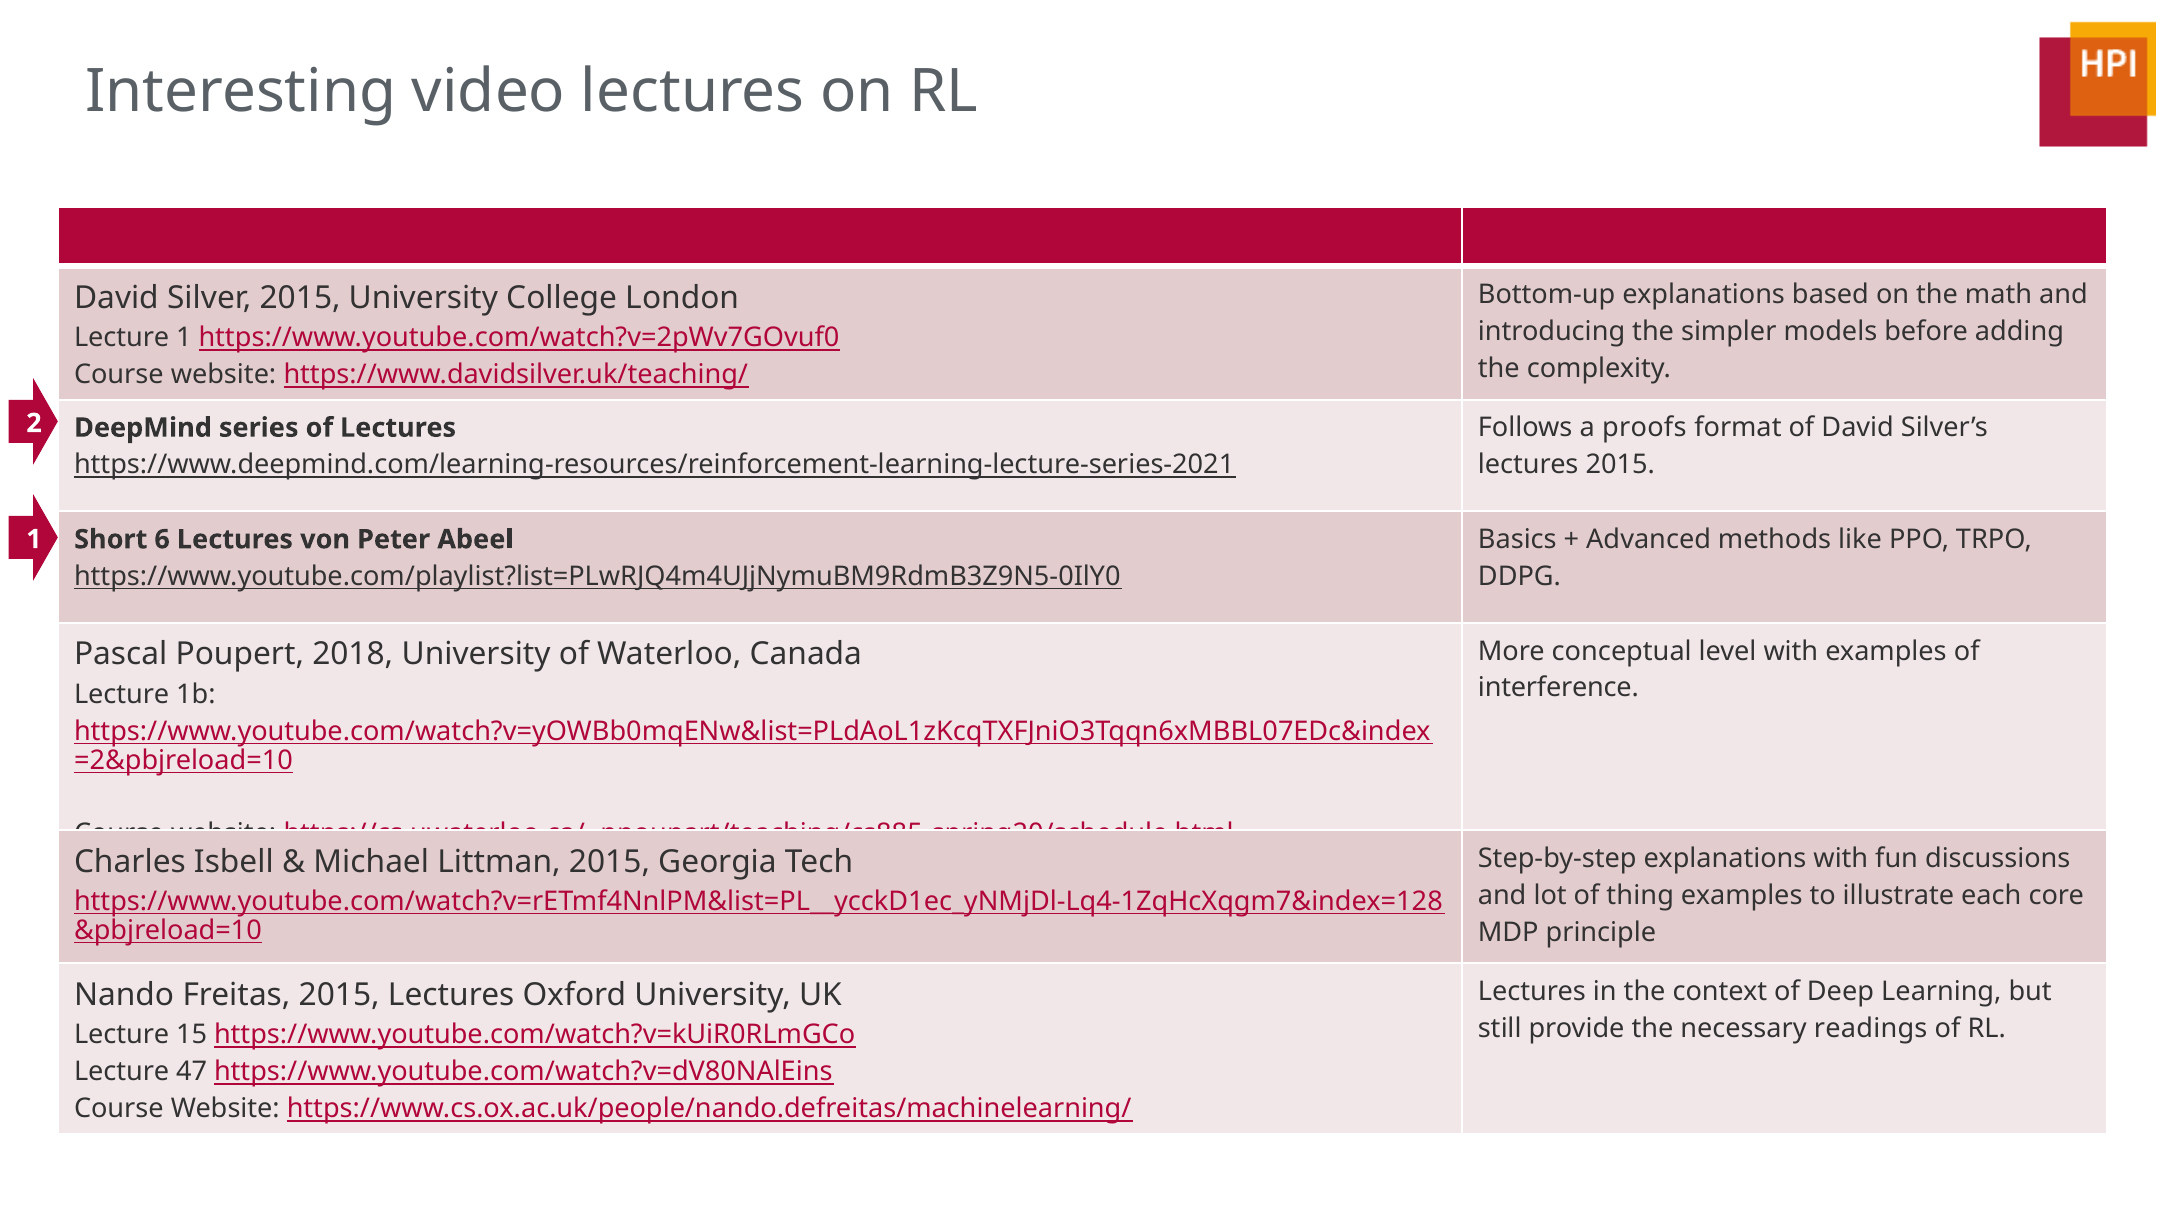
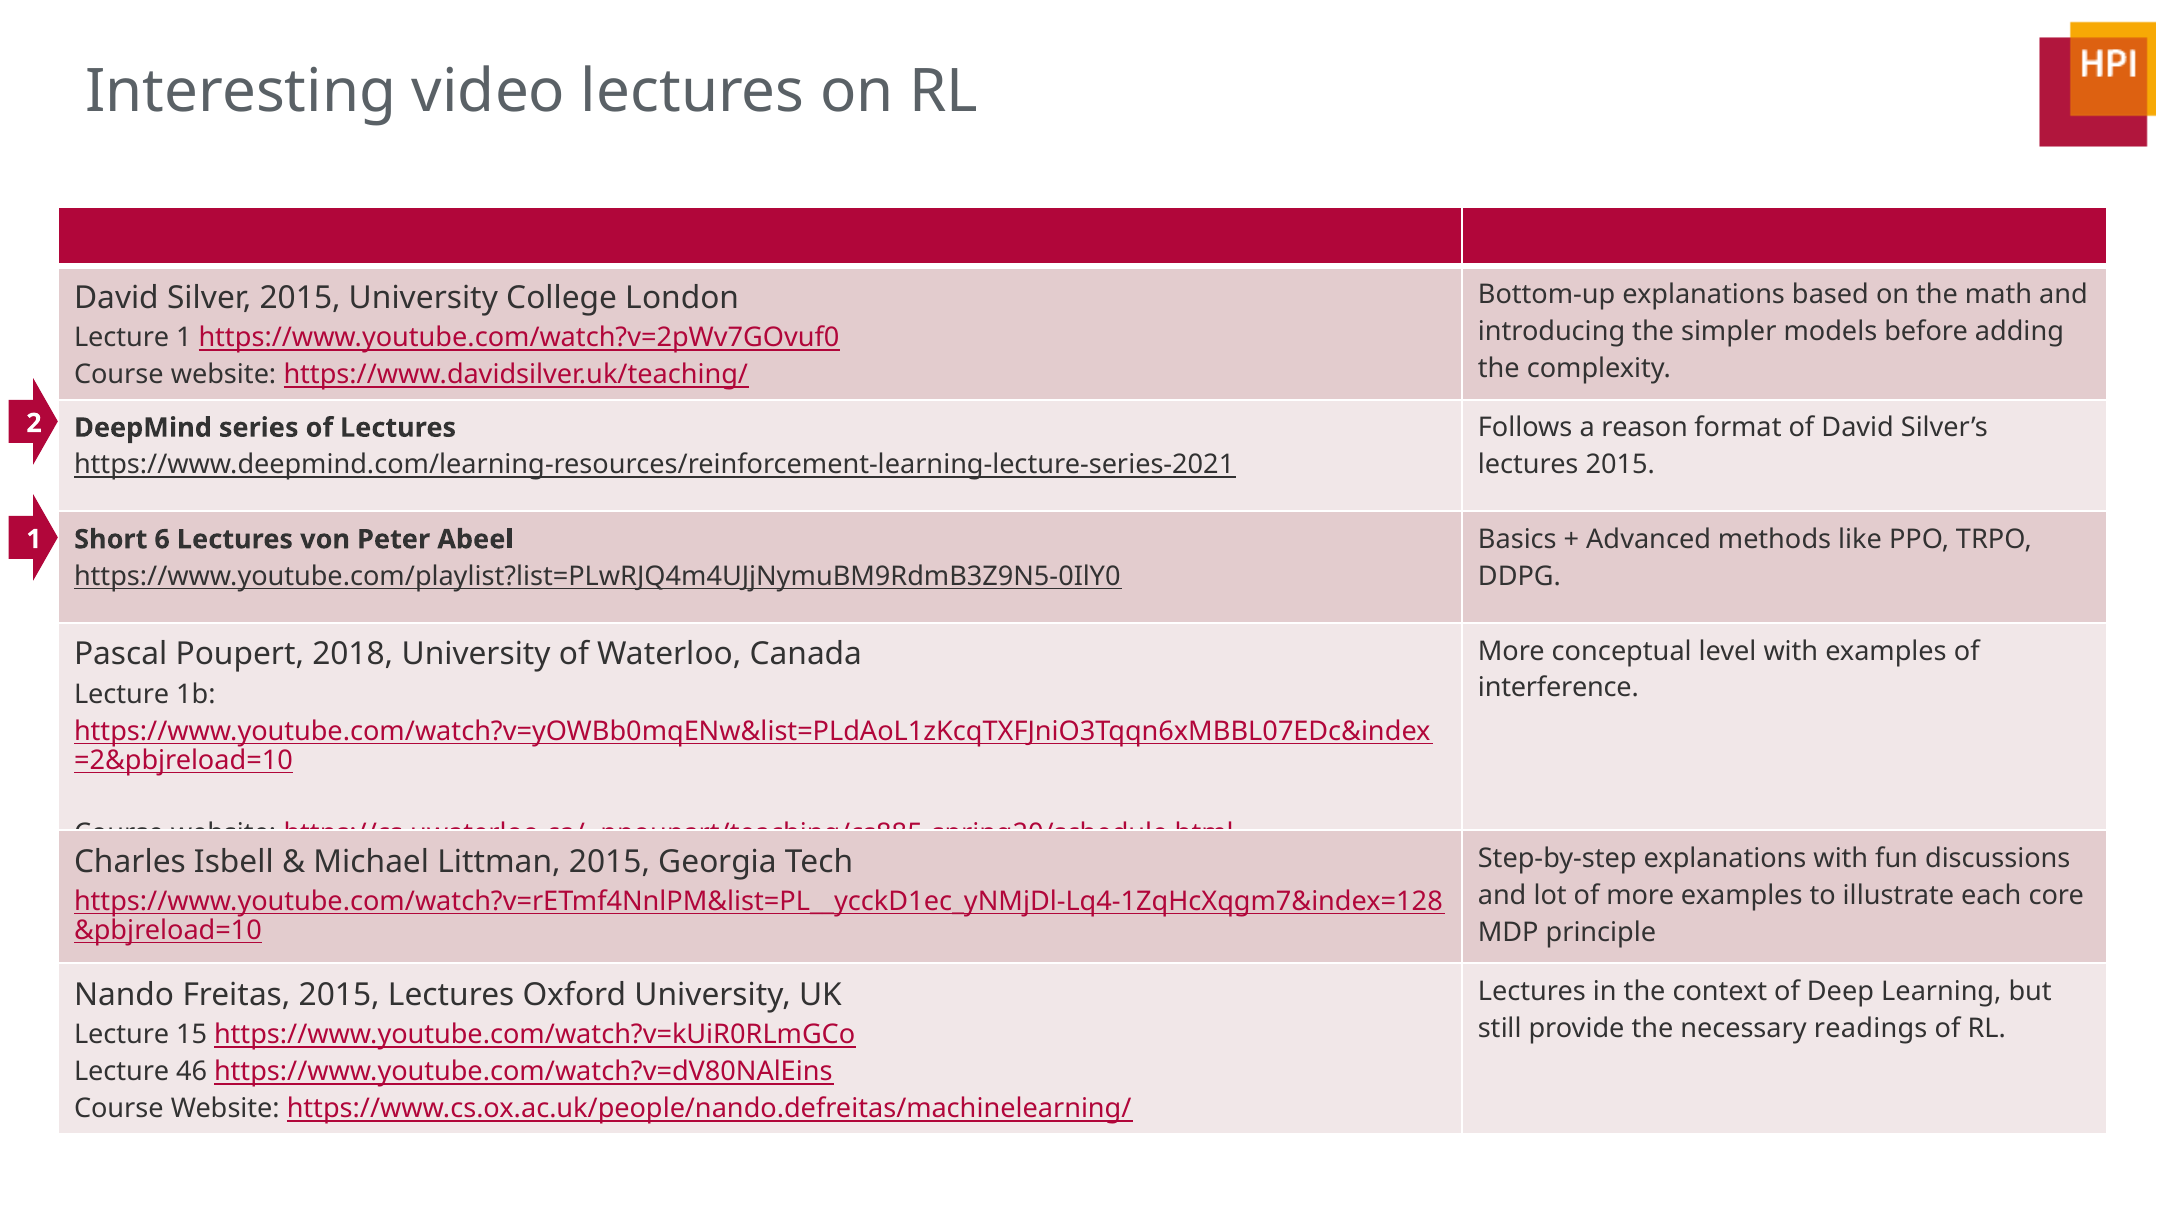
proofs: proofs -> reason
of thing: thing -> more
47: 47 -> 46
